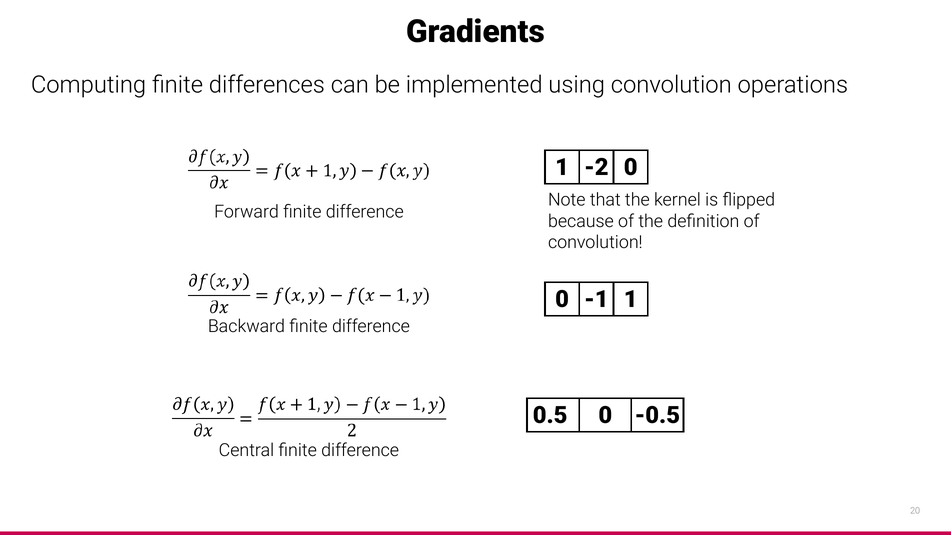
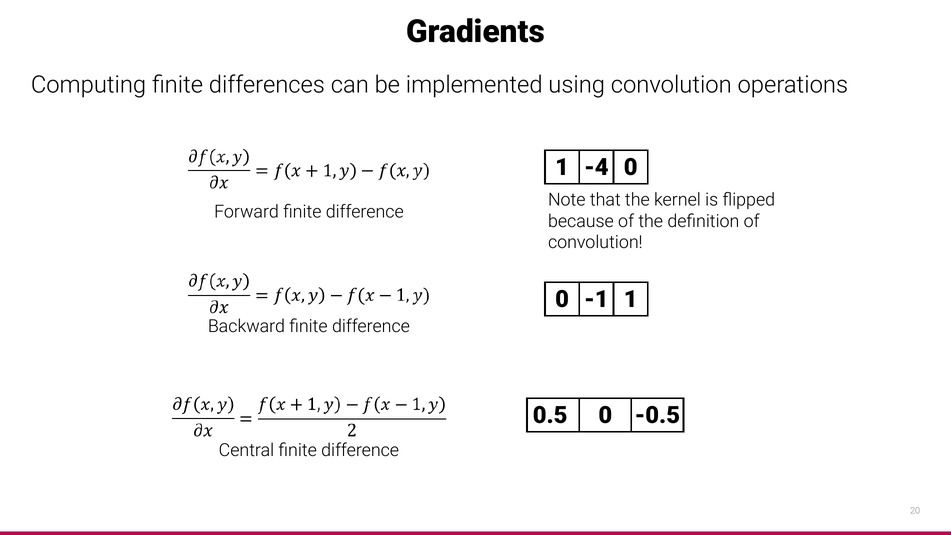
-2: -2 -> -4
